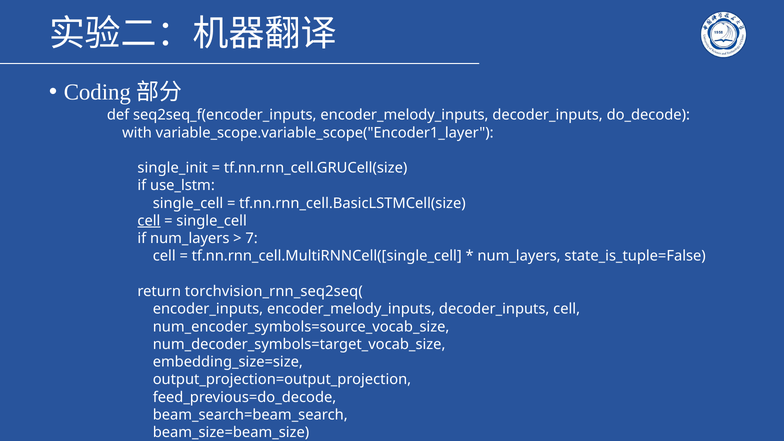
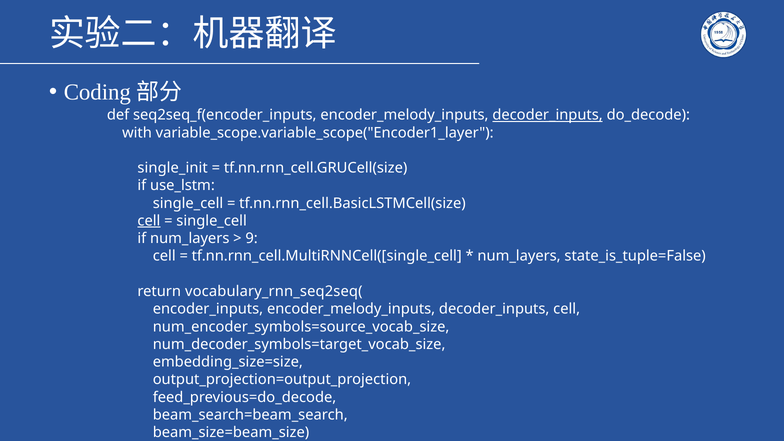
decoder_inputs at (548, 115) underline: none -> present
7: 7 -> 9
torchvision_rnn_seq2seq(: torchvision_rnn_seq2seq( -> vocabulary_rnn_seq2seq(
